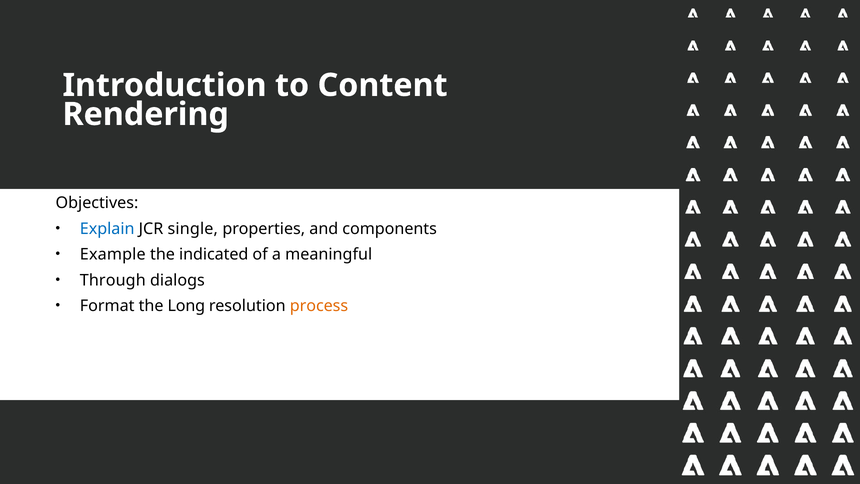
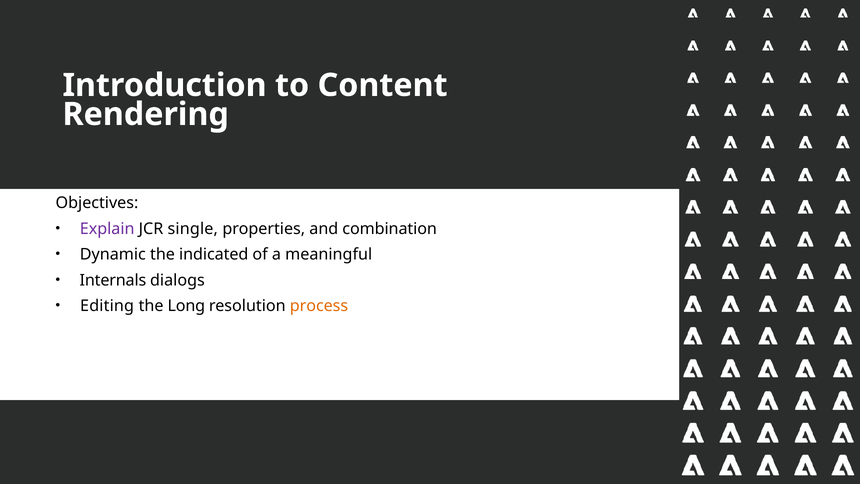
Explain colour: blue -> purple
components: components -> combination
Example: Example -> Dynamic
Through: Through -> Internals
Format: Format -> Editing
